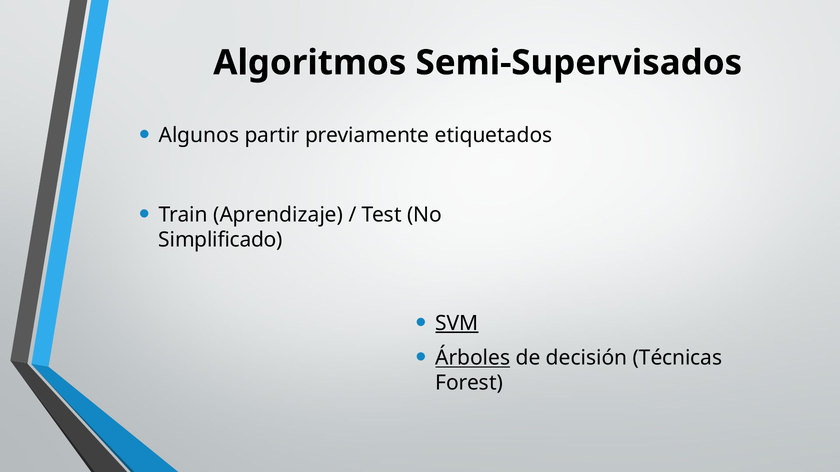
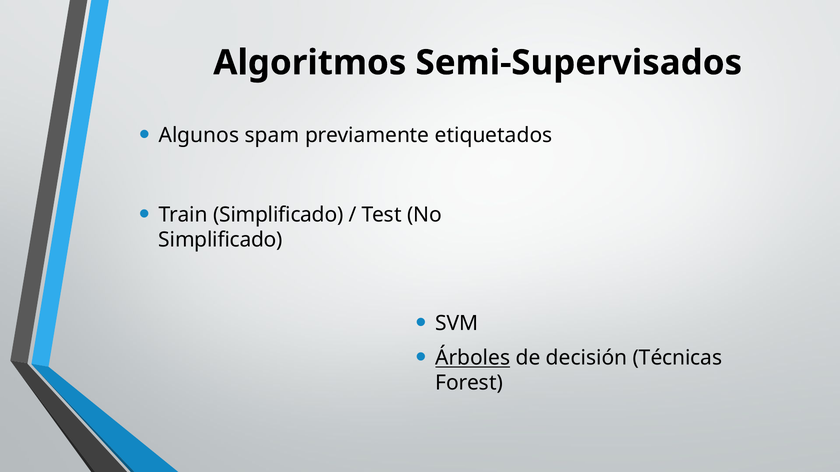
partir: partir -> spam
Train Aprendizaje: Aprendizaje -> Simplificado
SVM underline: present -> none
